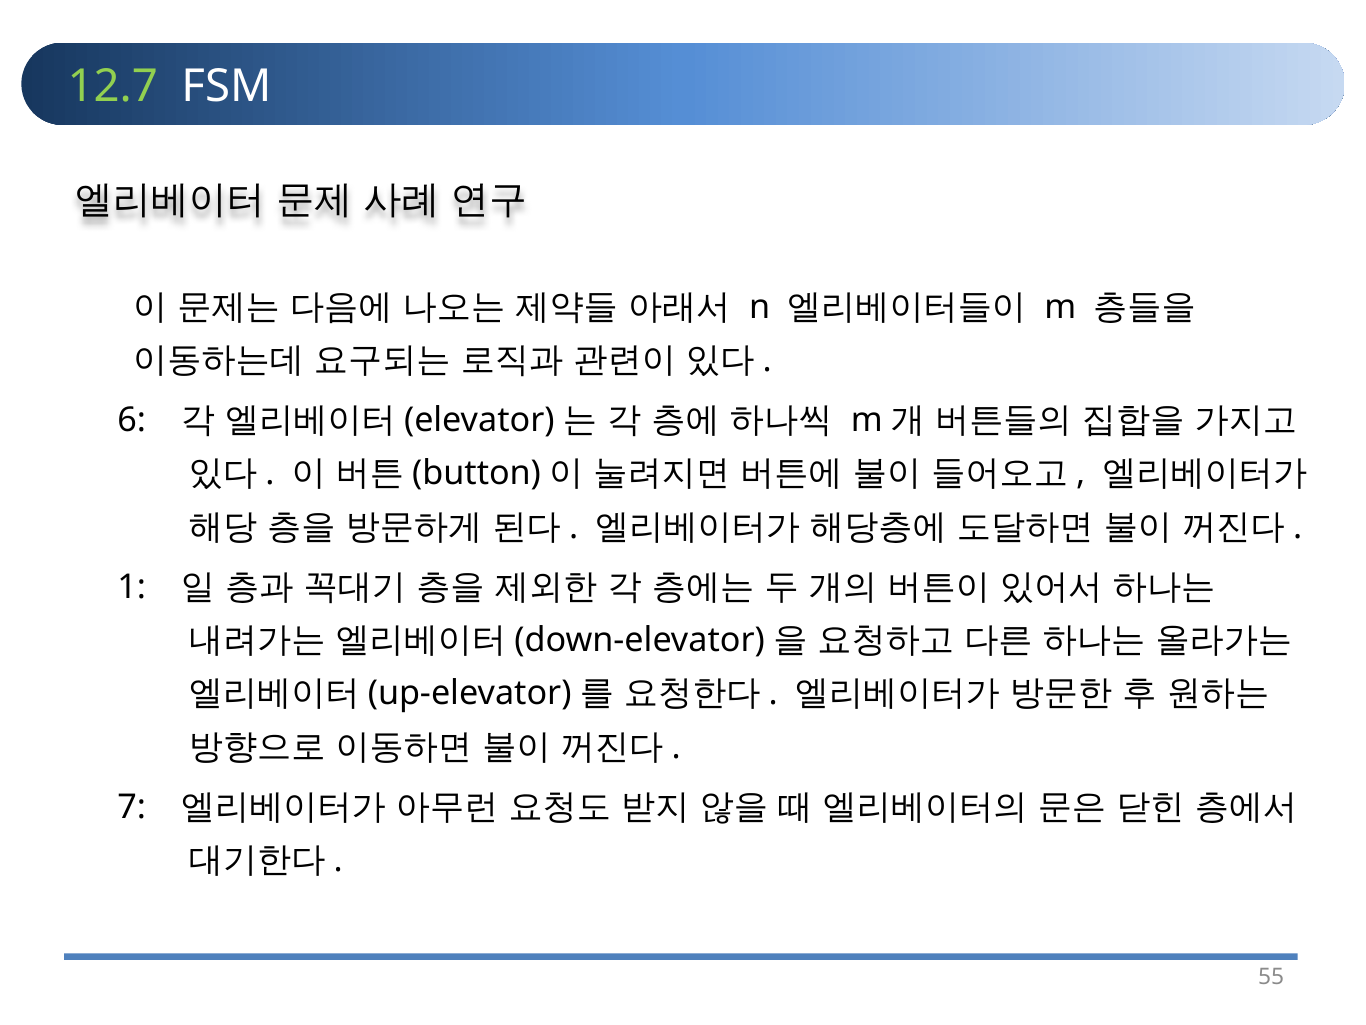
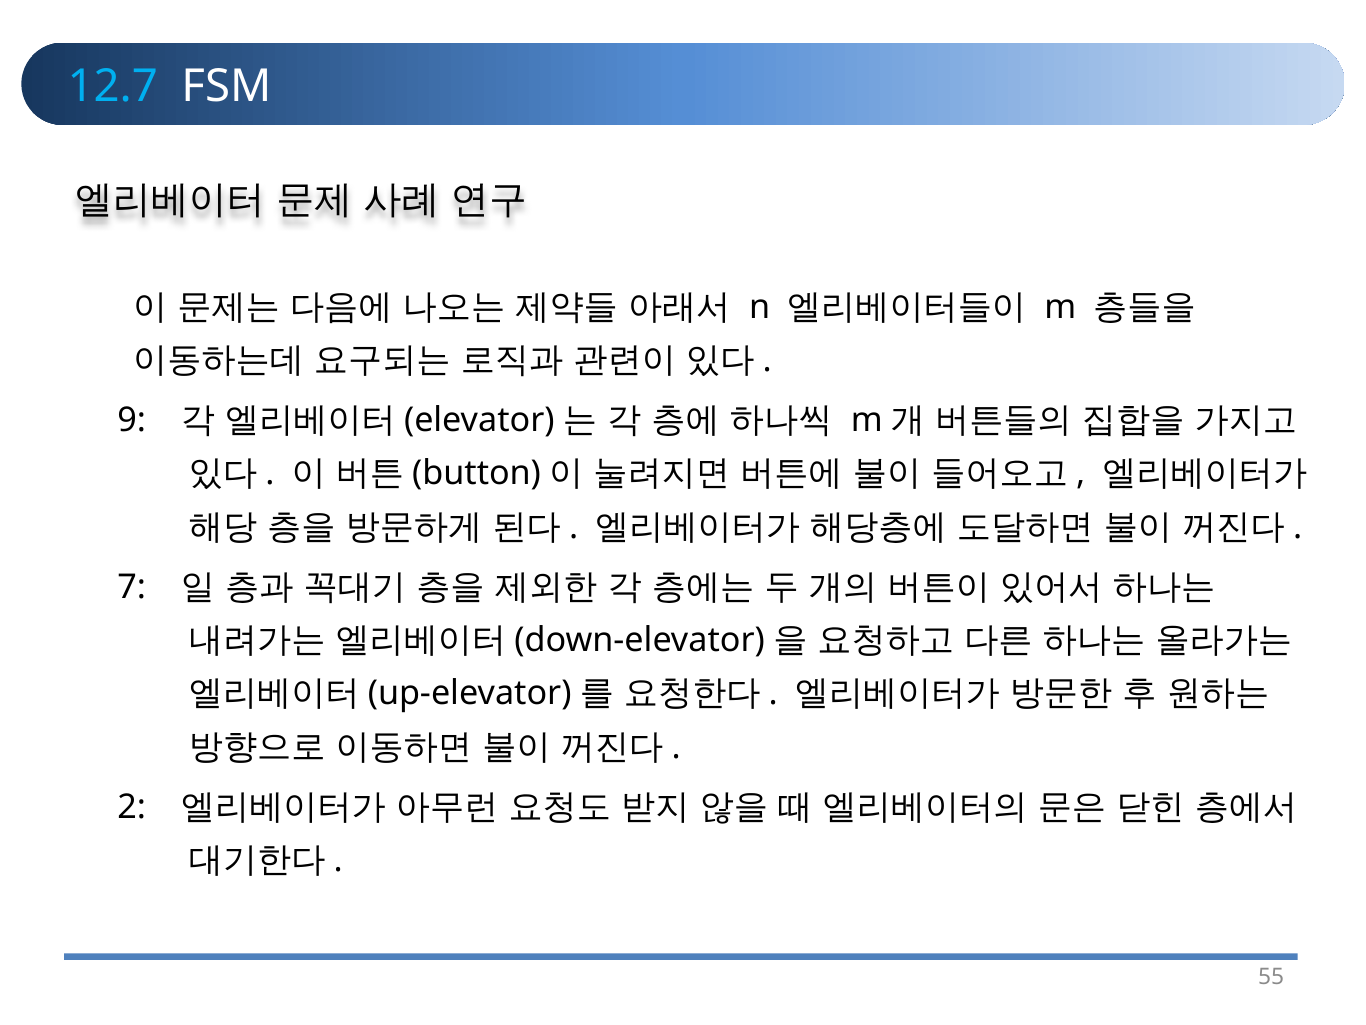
12.7 colour: light green -> light blue
6: 6 -> 9
1: 1 -> 7
7: 7 -> 2
